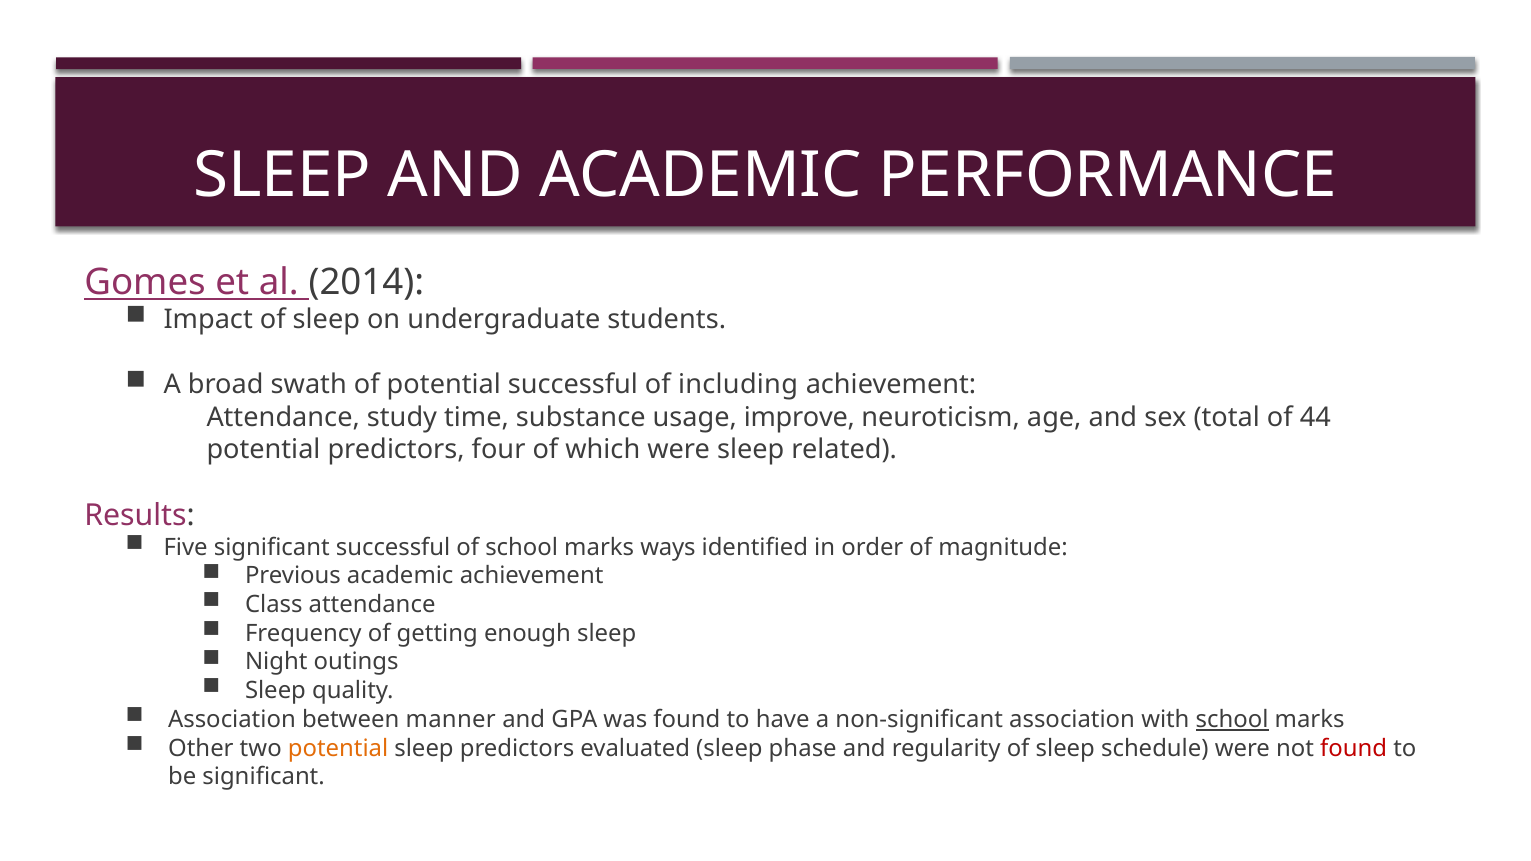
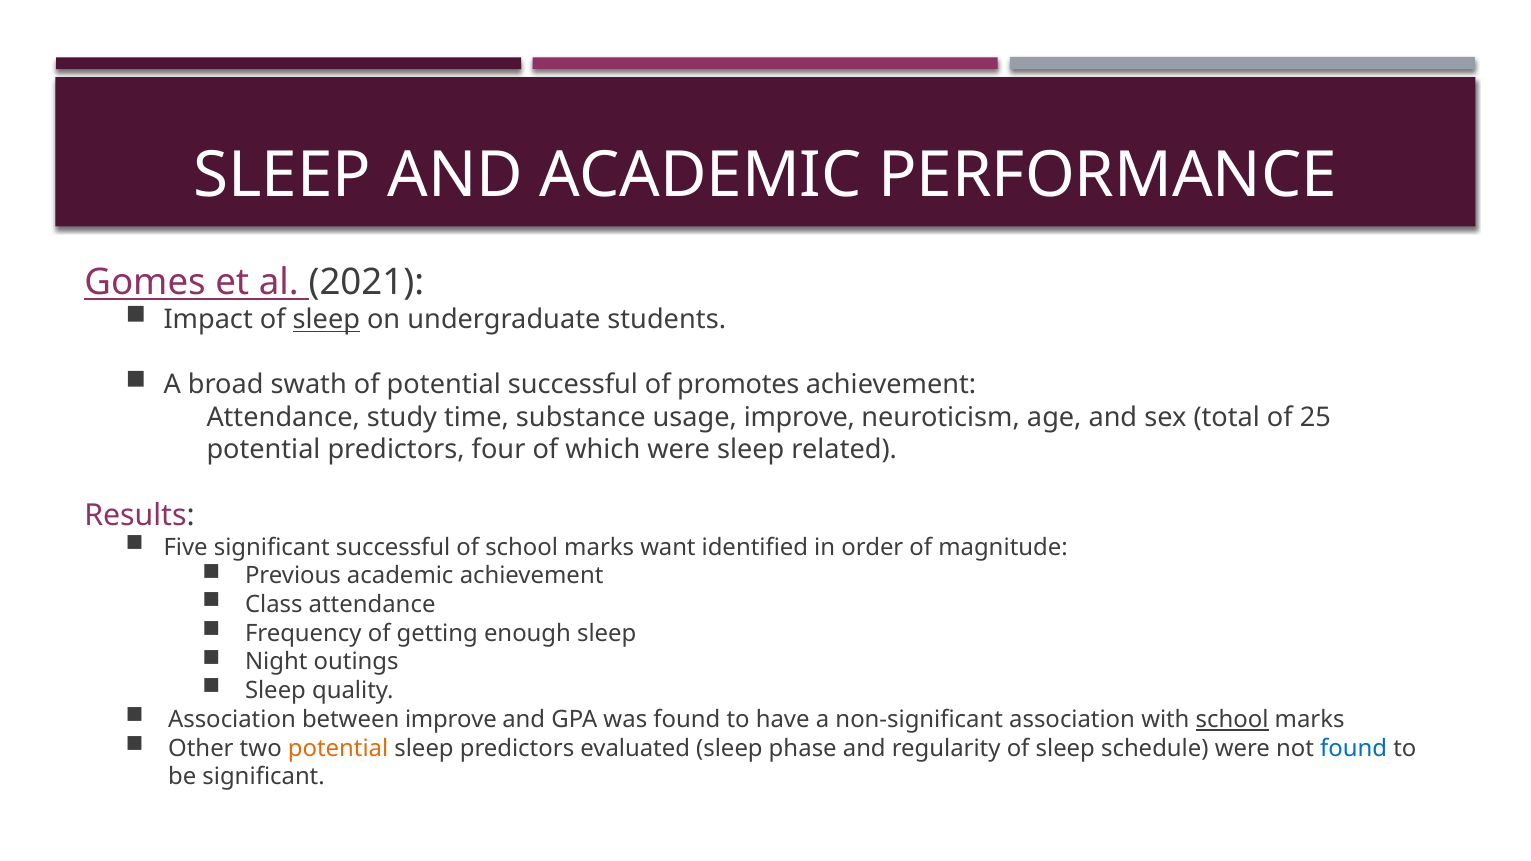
2014: 2014 -> 2021
sleep at (326, 320) underline: none -> present
including: including -> promotes
44: 44 -> 25
ways: ways -> want
between manner: manner -> improve
found at (1354, 748) colour: red -> blue
